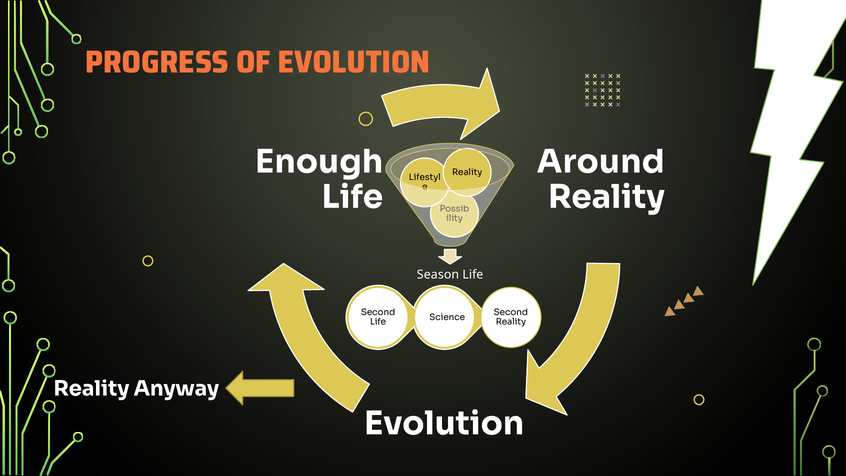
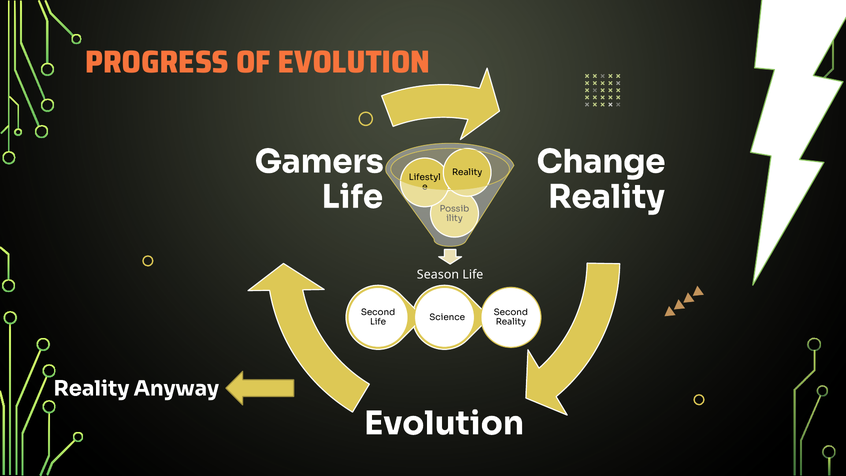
Enough: Enough -> Gamers
Around: Around -> Change
